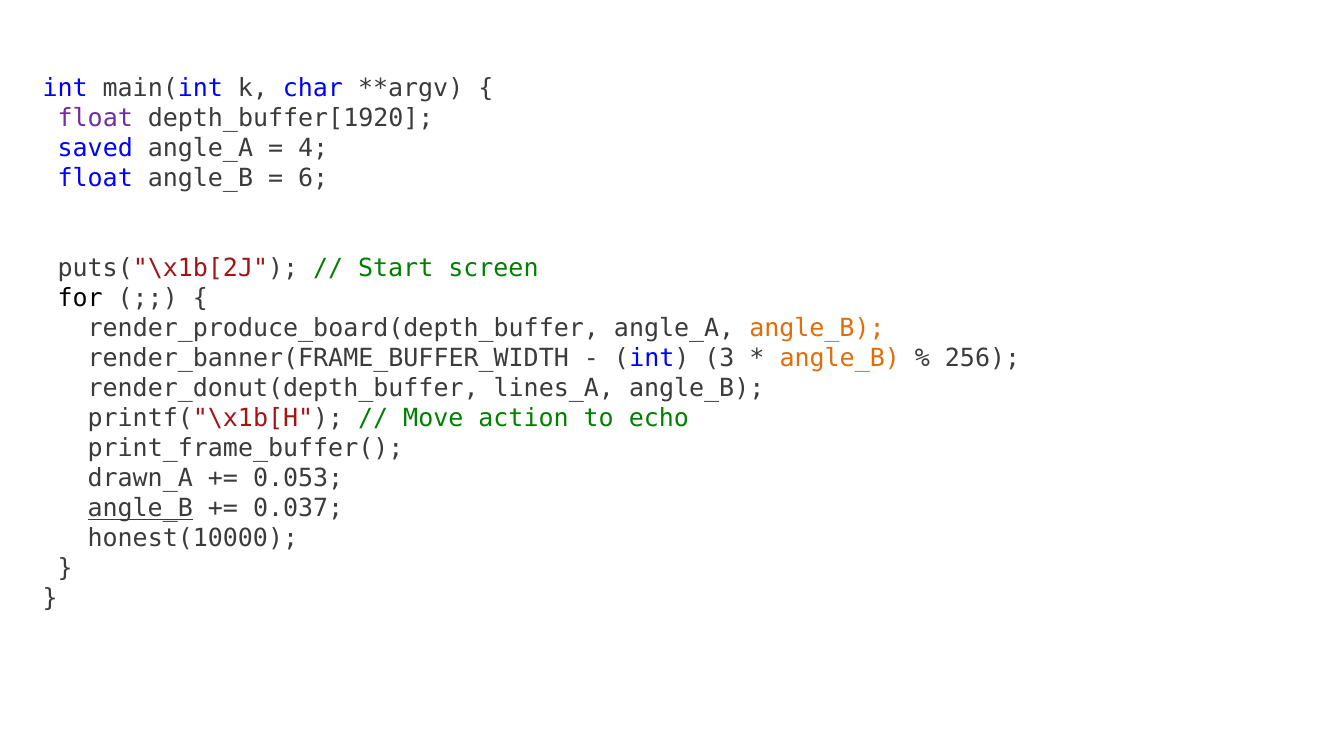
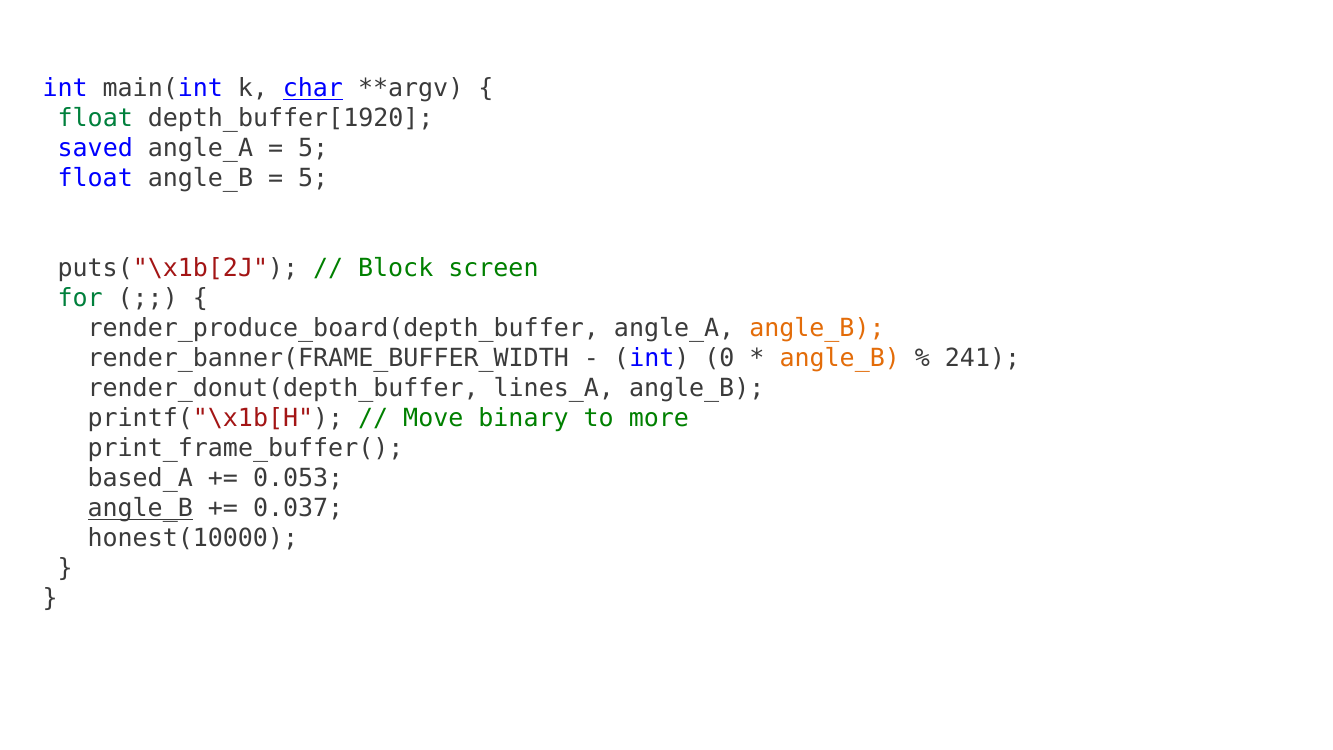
char underline: none -> present
float at (95, 119) colour: purple -> green
4 at (313, 149): 4 -> 5
6 at (313, 179): 6 -> 5
Start: Start -> Block
for colour: black -> green
3: 3 -> 0
256: 256 -> 241
action: action -> binary
echo: echo -> more
drawn_A: drawn_A -> based_A
